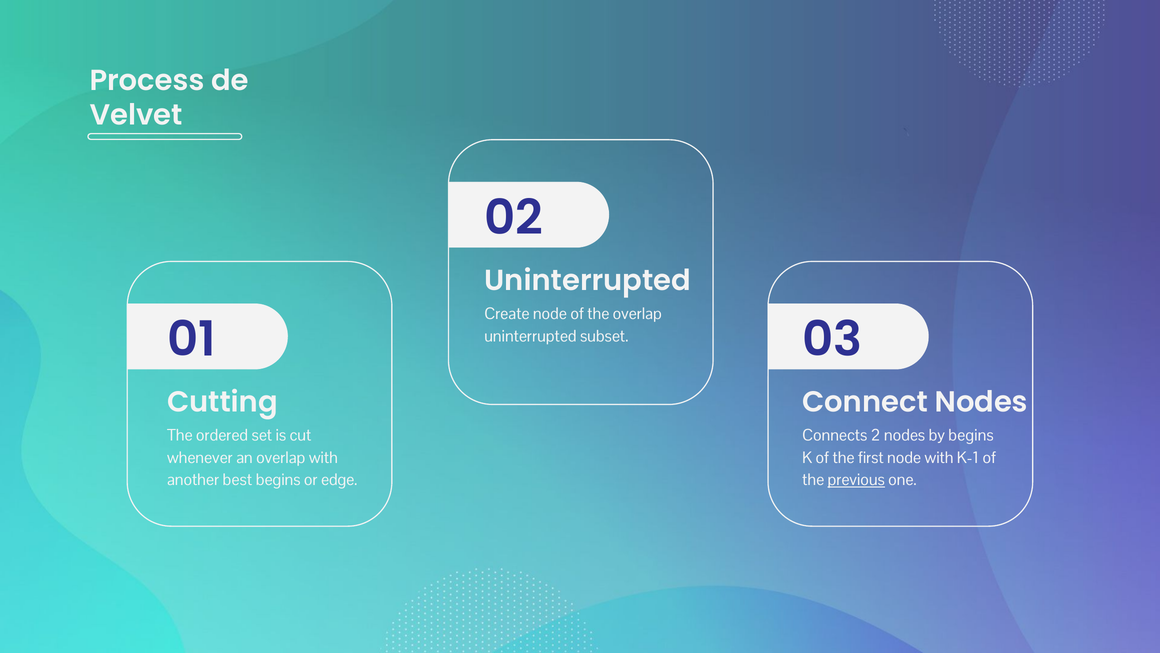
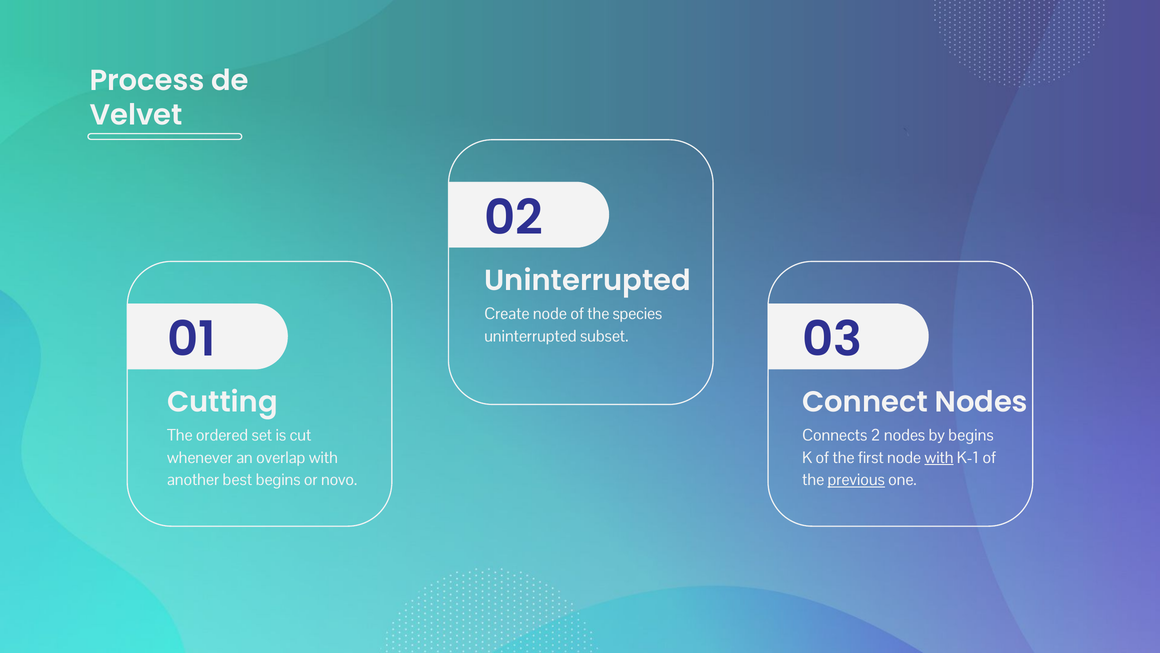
the overlap: overlap -> species
with at (939, 457) underline: none -> present
edge: edge -> novo
